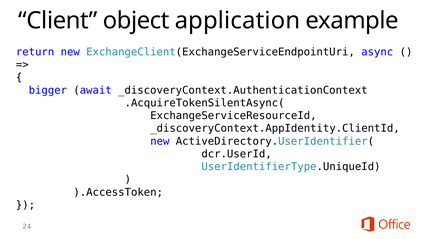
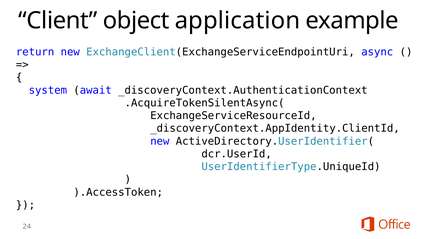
bigger: bigger -> system
